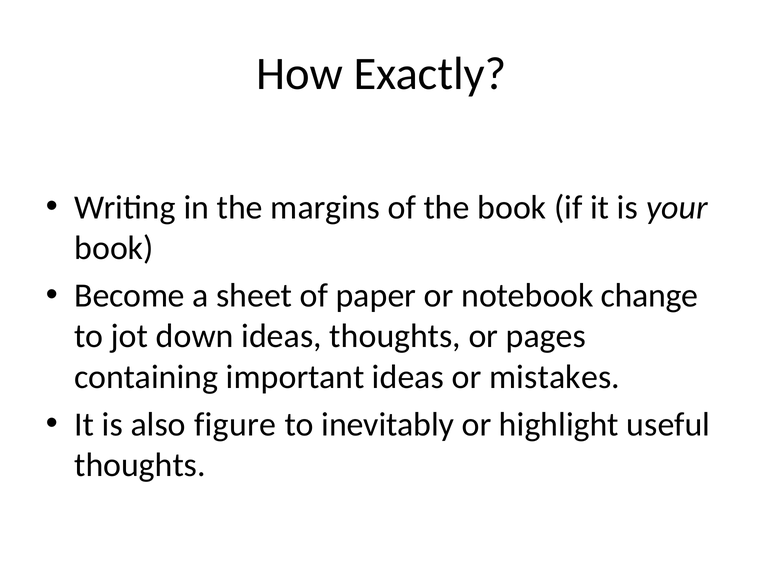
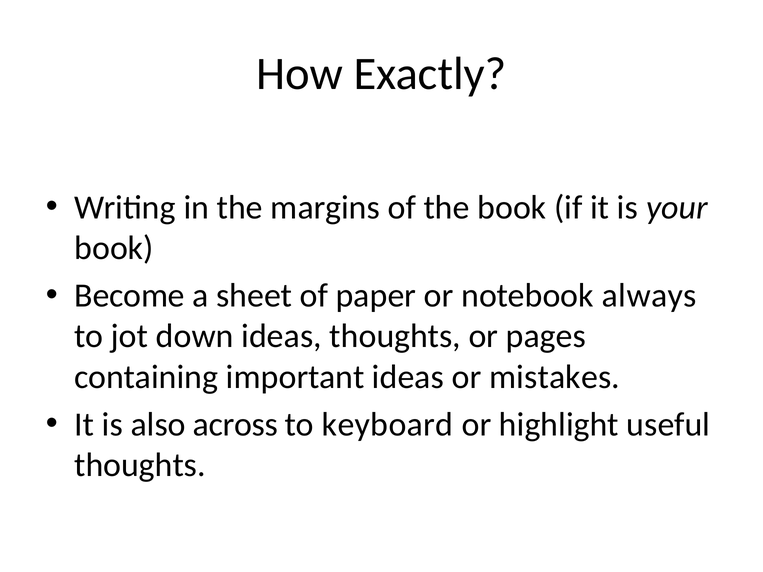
change: change -> always
figure: figure -> across
inevitably: inevitably -> keyboard
